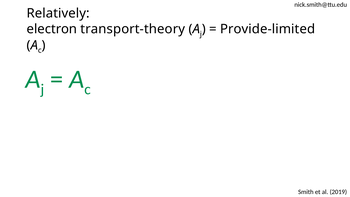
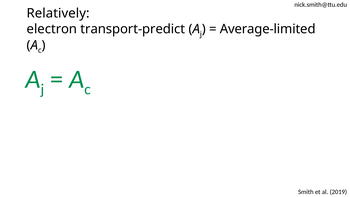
transport-theory: transport-theory -> transport-predict
Provide-limited: Provide-limited -> Average-limited
